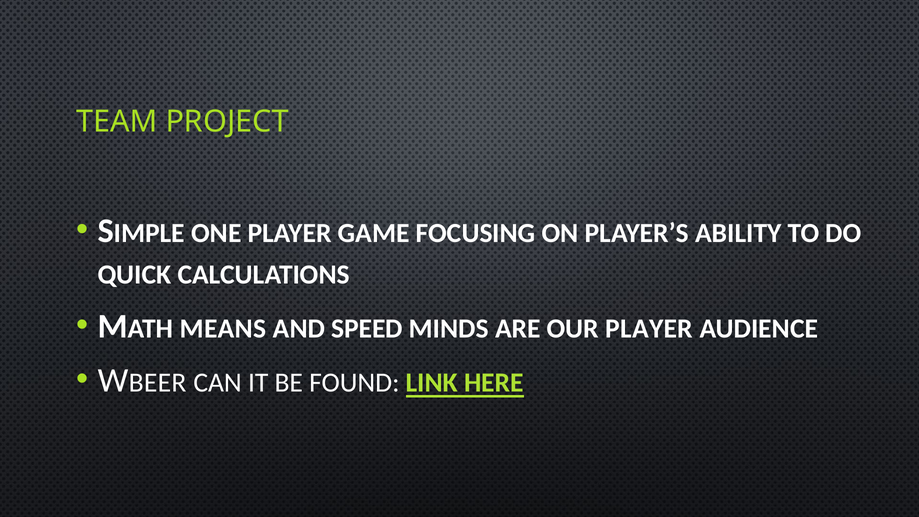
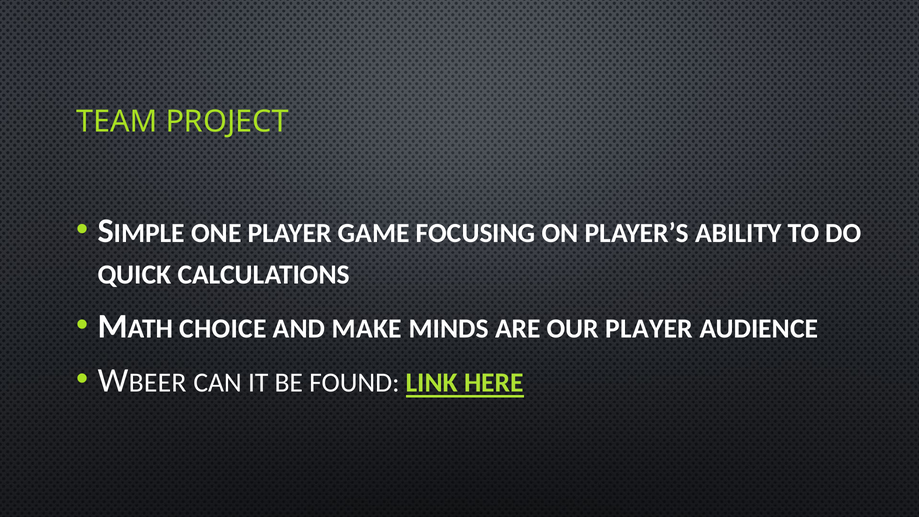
MEANS: MEANS -> CHOICE
SPEED: SPEED -> MAKE
